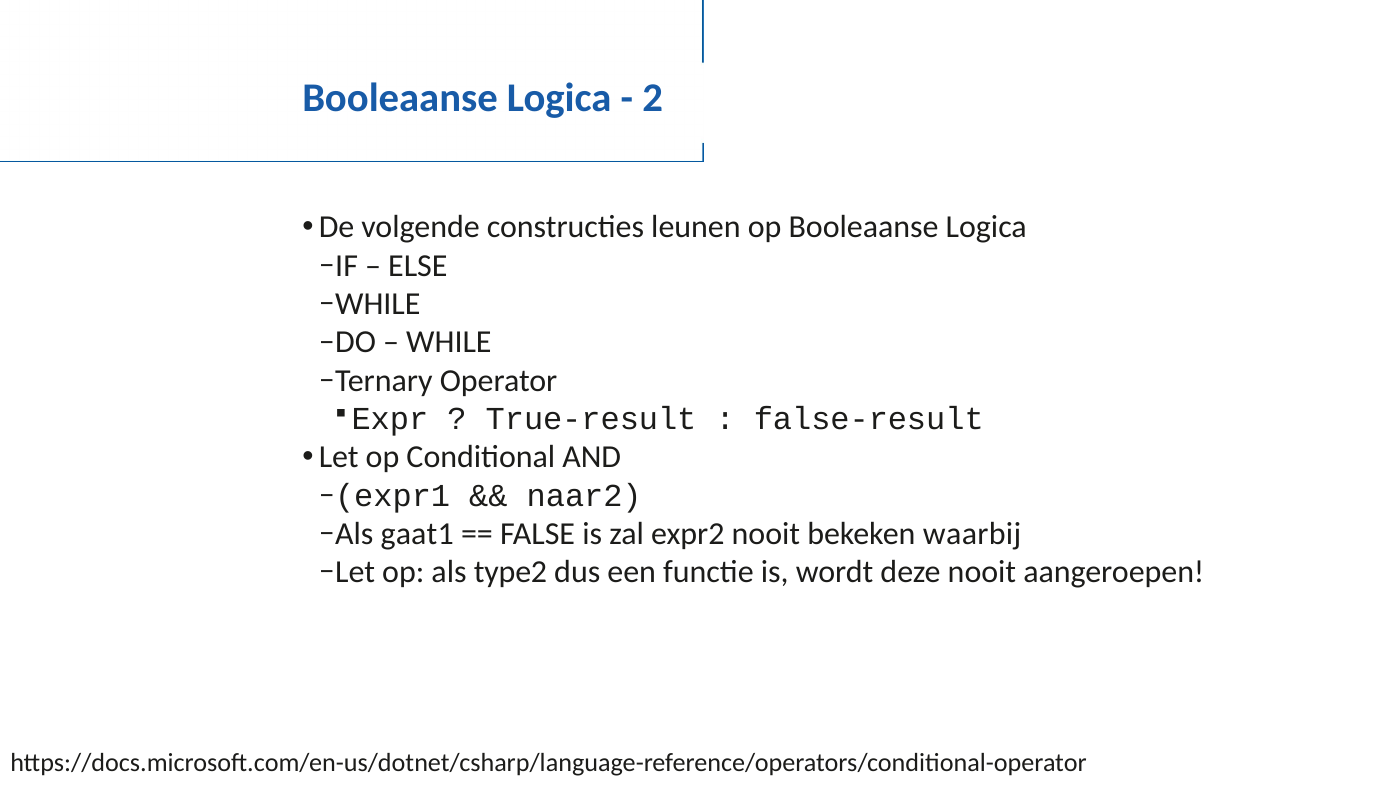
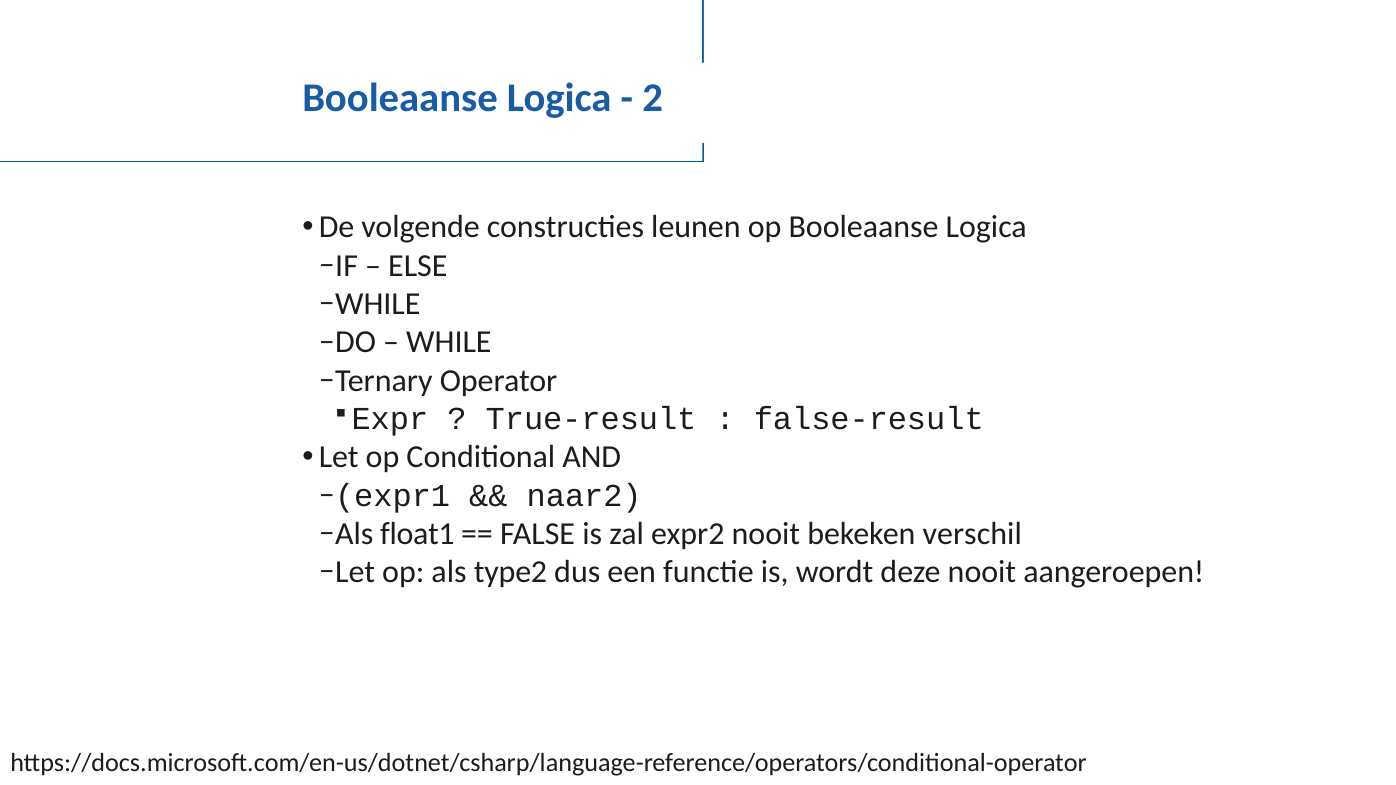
gaat1: gaat1 -> float1
waarbij: waarbij -> verschil
